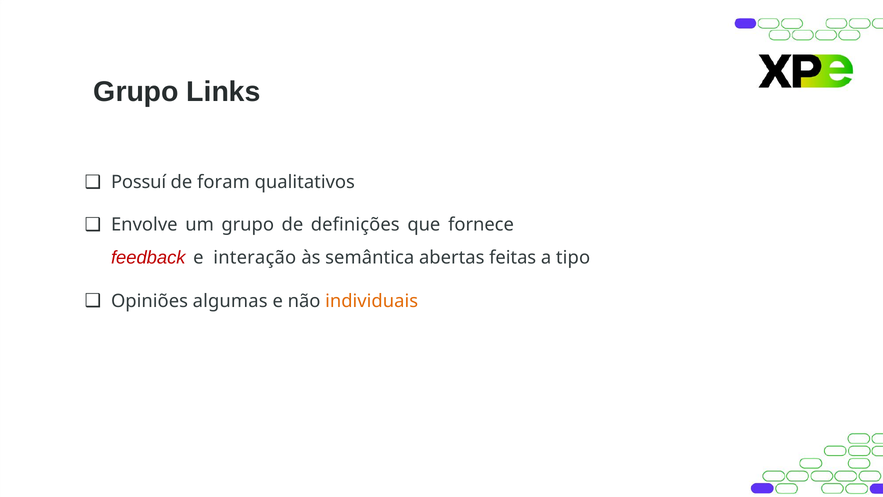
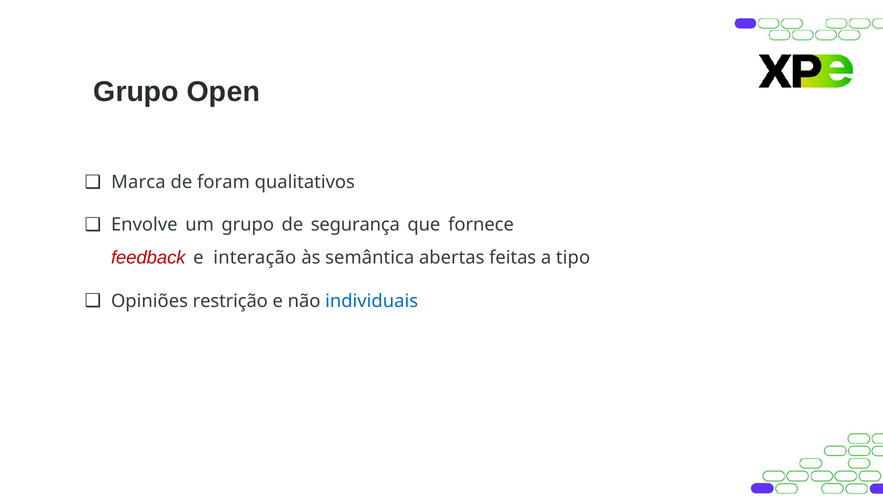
Links: Links -> Open
Possuí: Possuí -> Marca
definições: definições -> segurança
algumas: algumas -> restrição
individuais colour: orange -> blue
